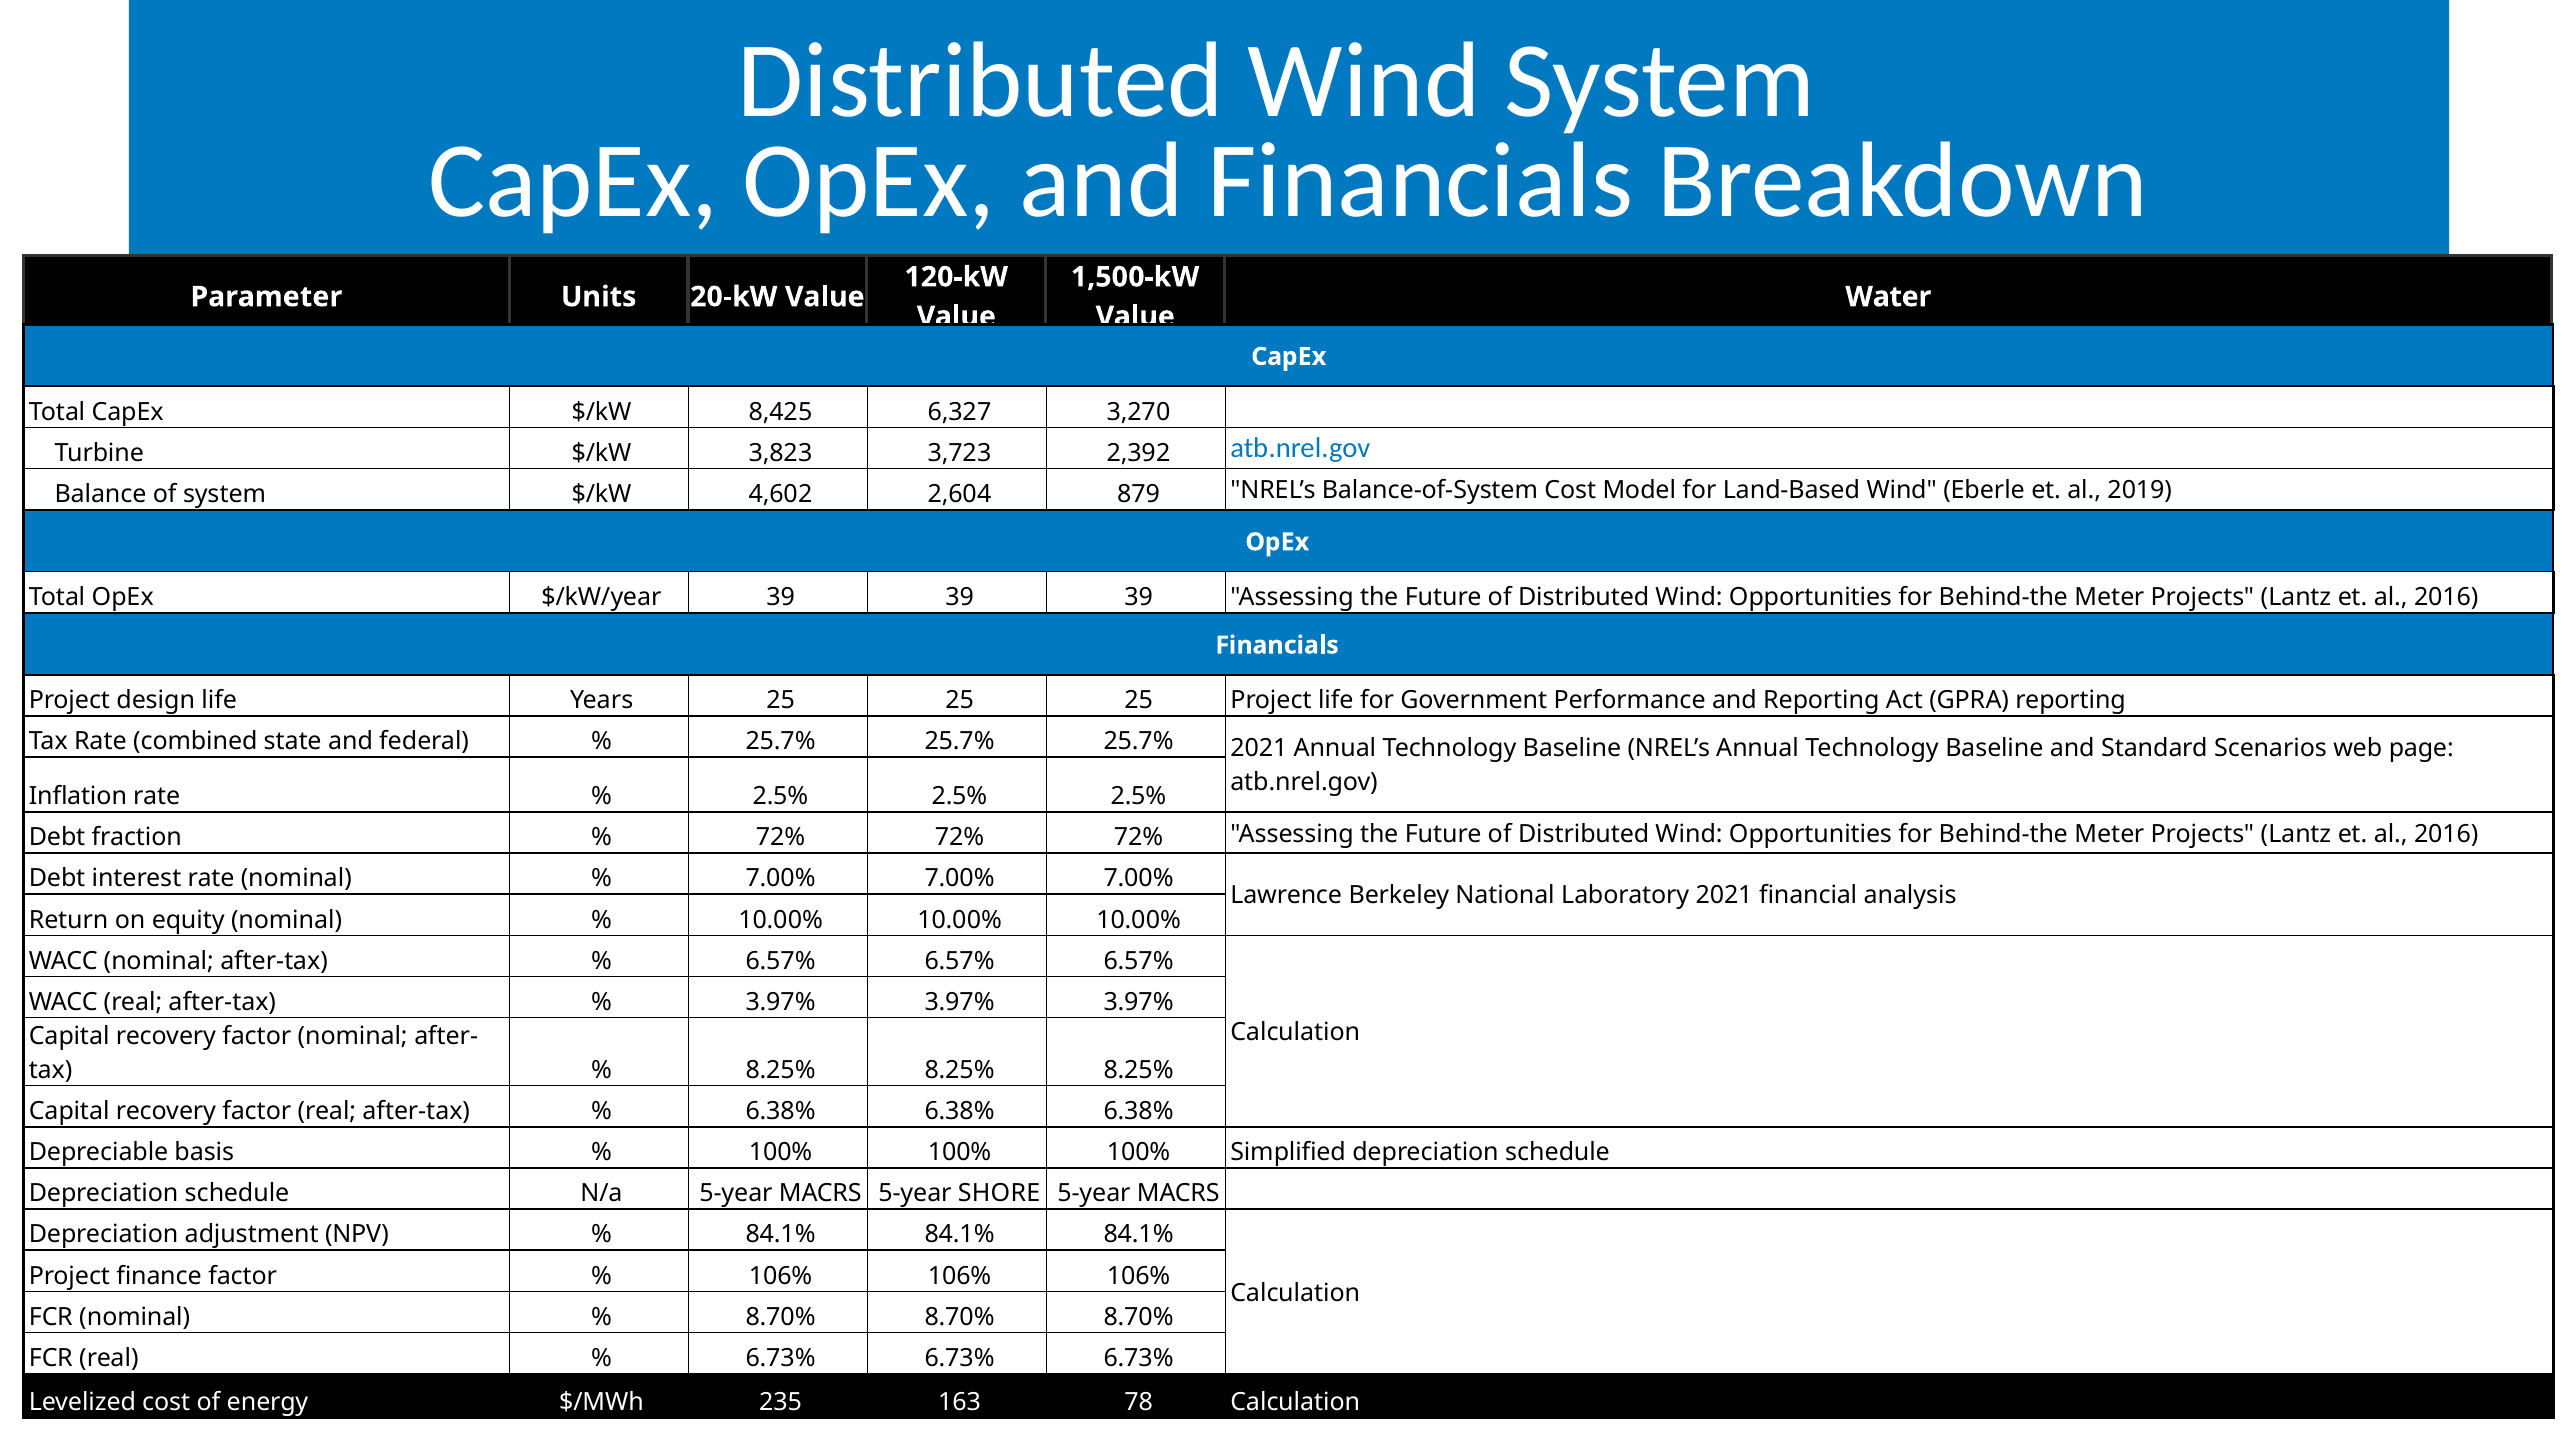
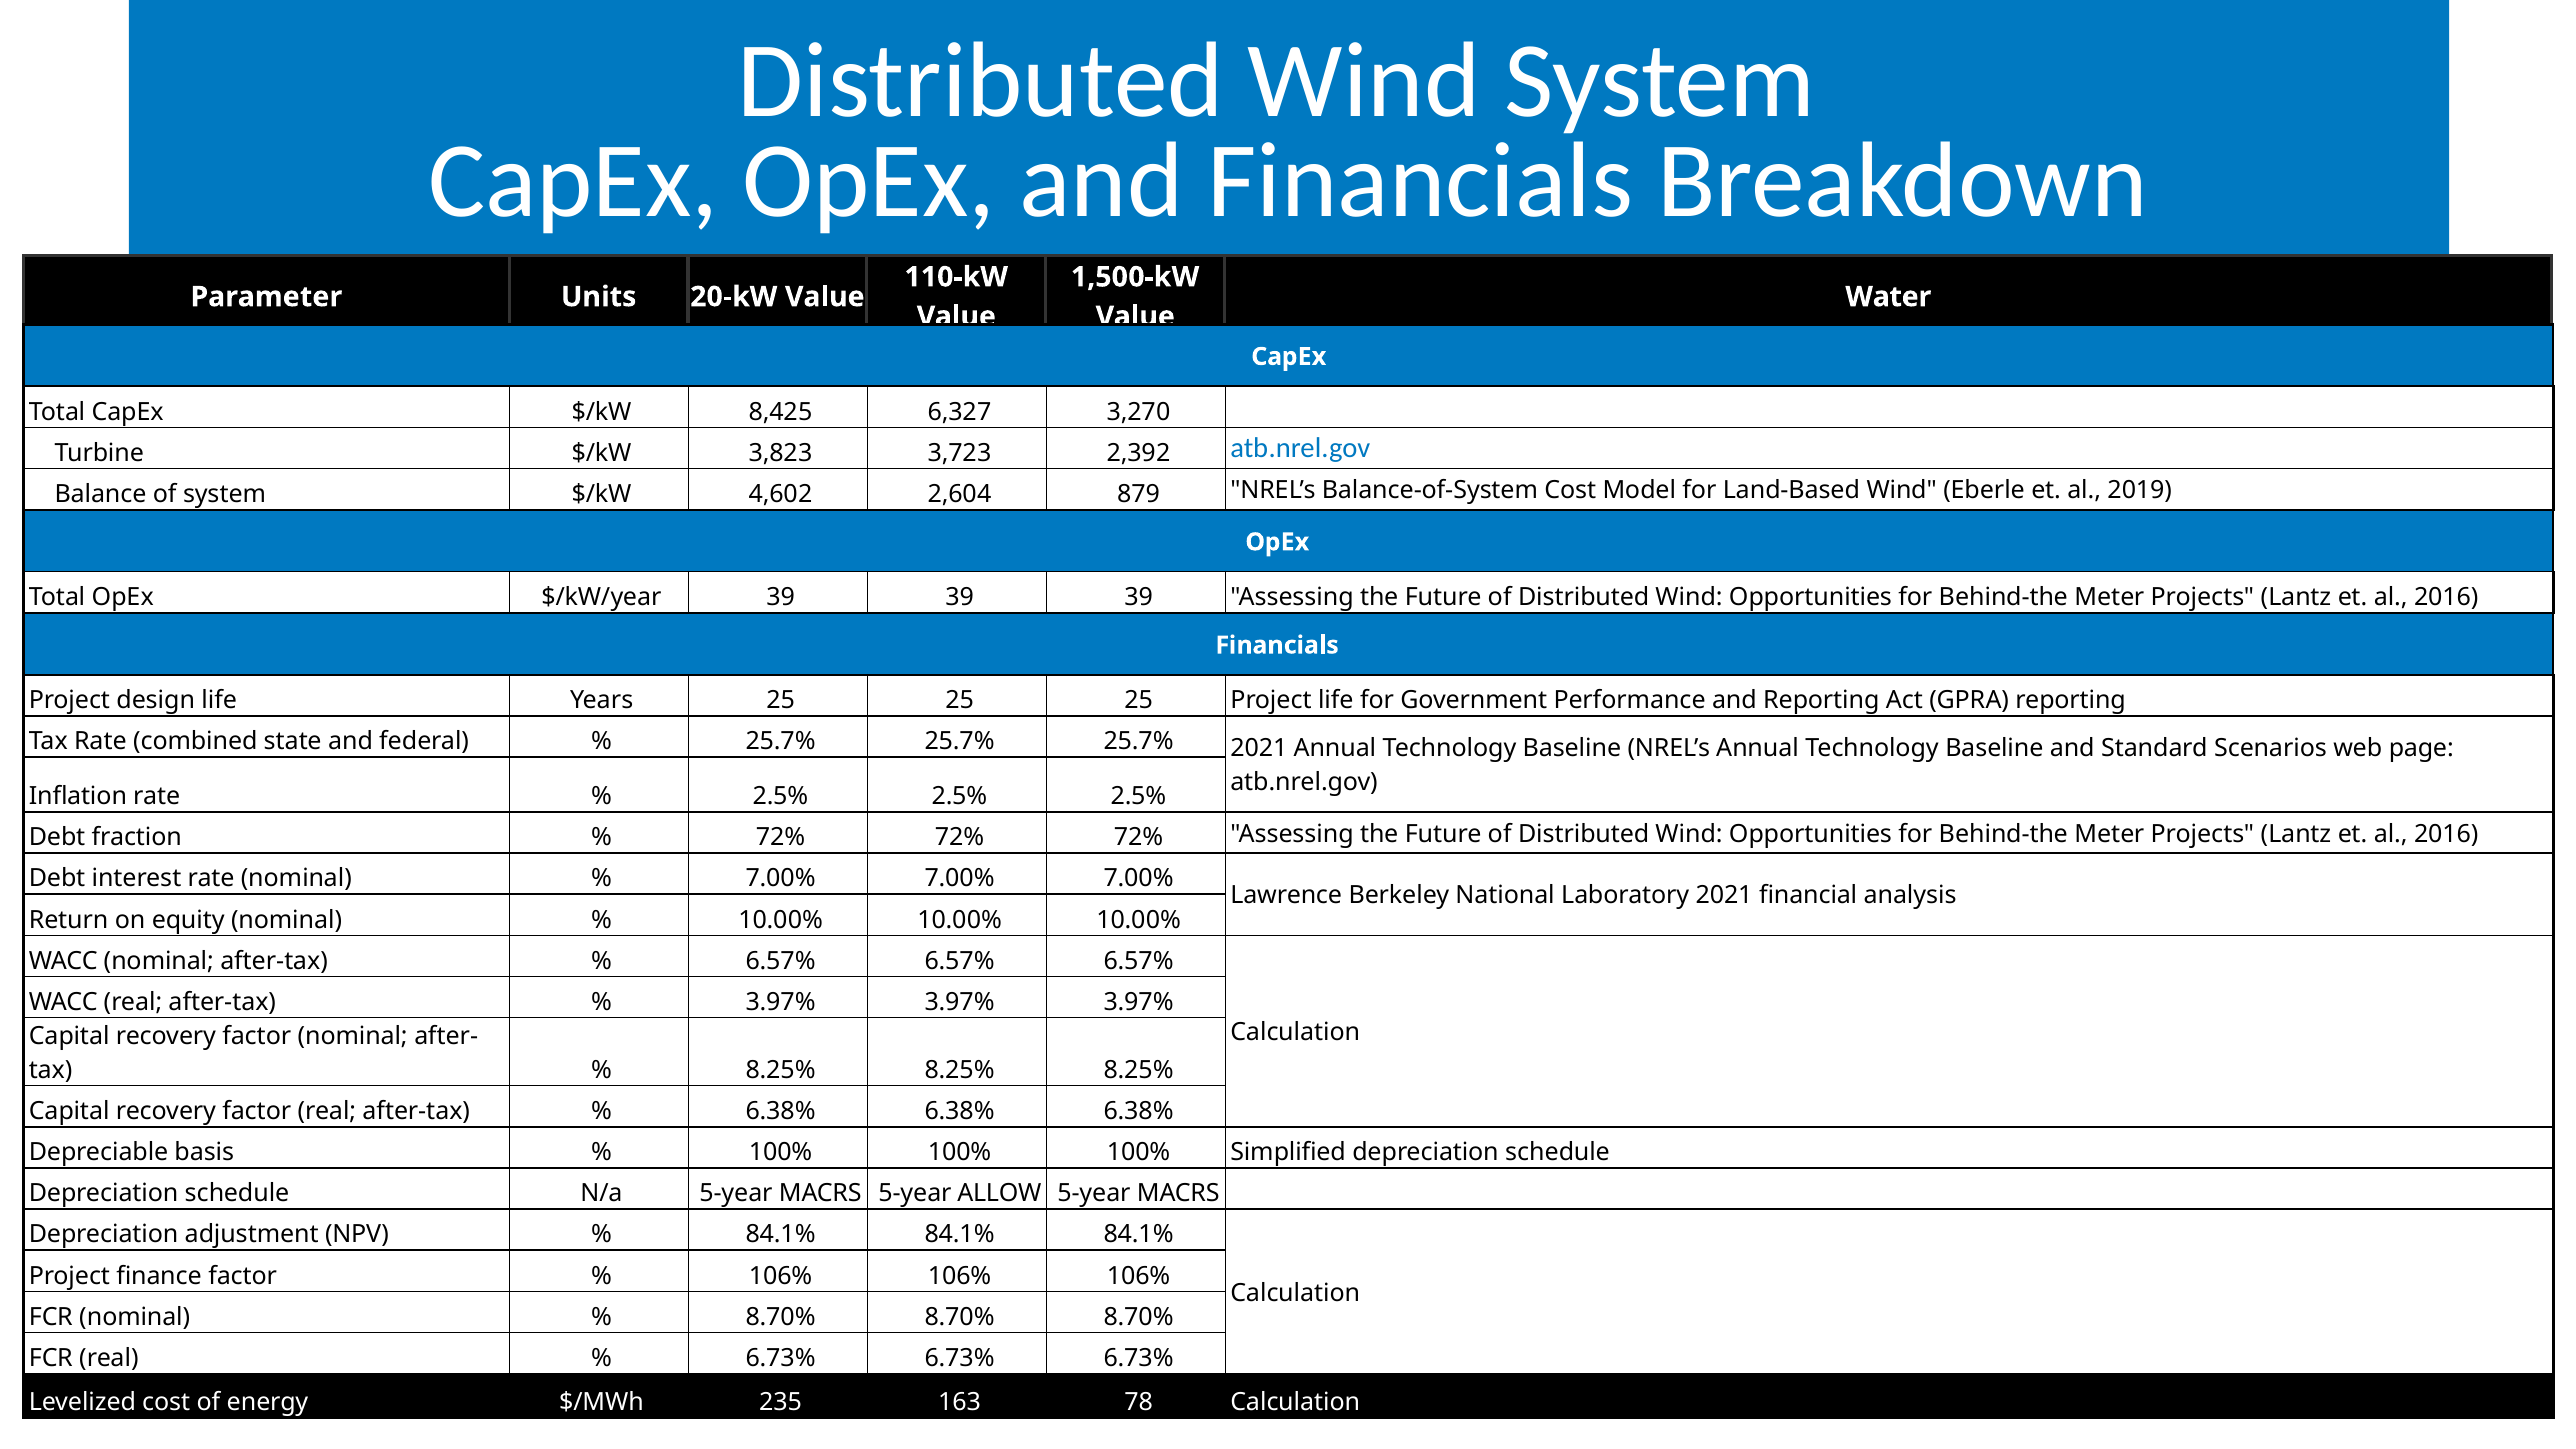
120-kW: 120-kW -> 110-kW
SHORE: SHORE -> ALLOW
